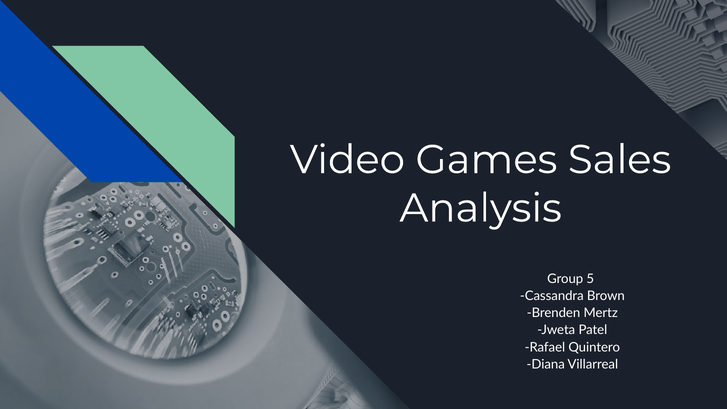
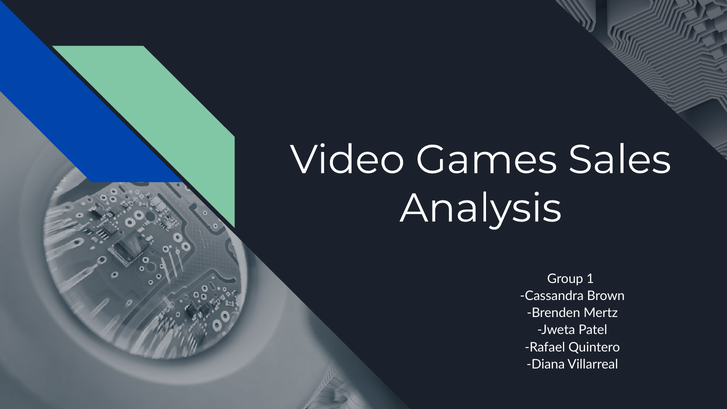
5: 5 -> 1
